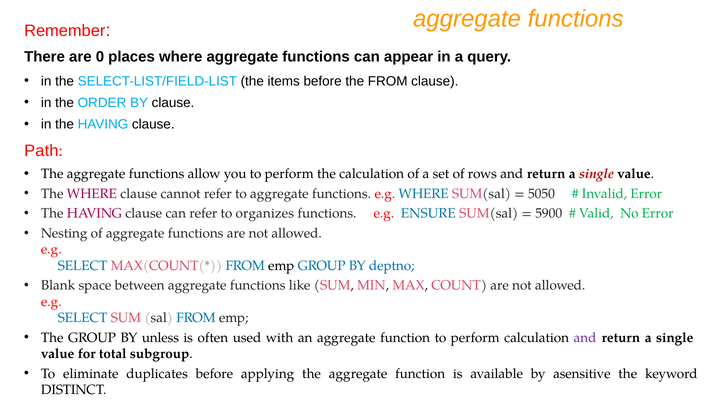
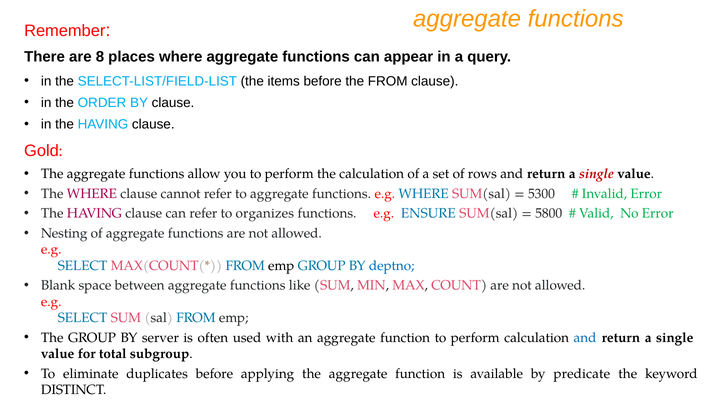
0: 0 -> 8
Path: Path -> Gold
5050: 5050 -> 5300
5900: 5900 -> 5800
unless: unless -> server
and at (585, 337) colour: purple -> blue
asensitive: asensitive -> predicate
